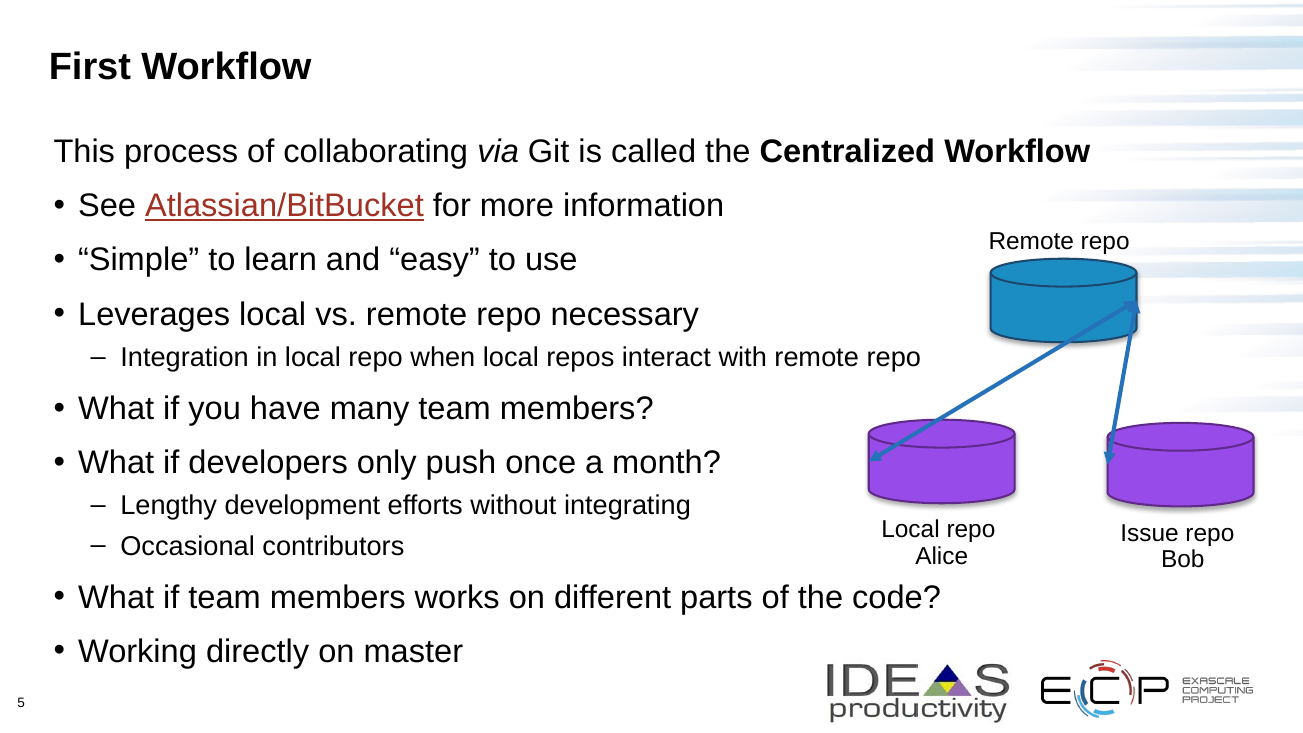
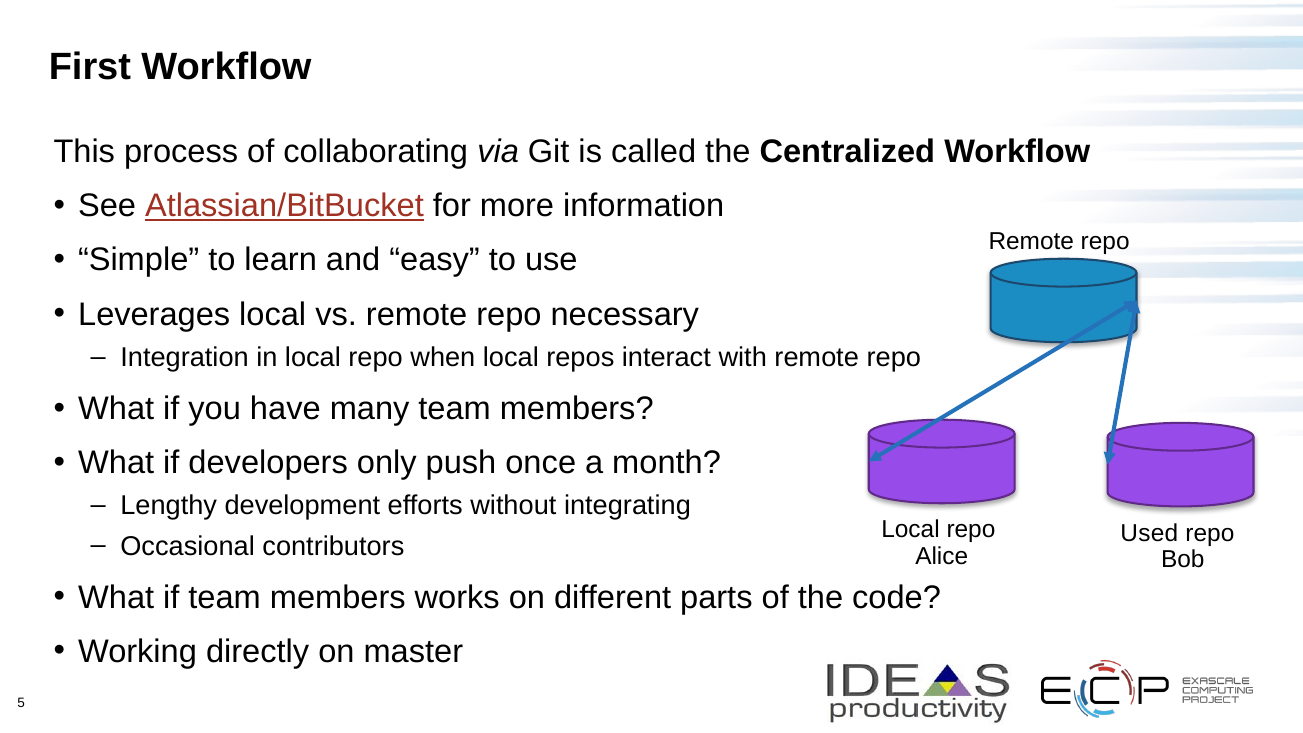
Issue: Issue -> Used
